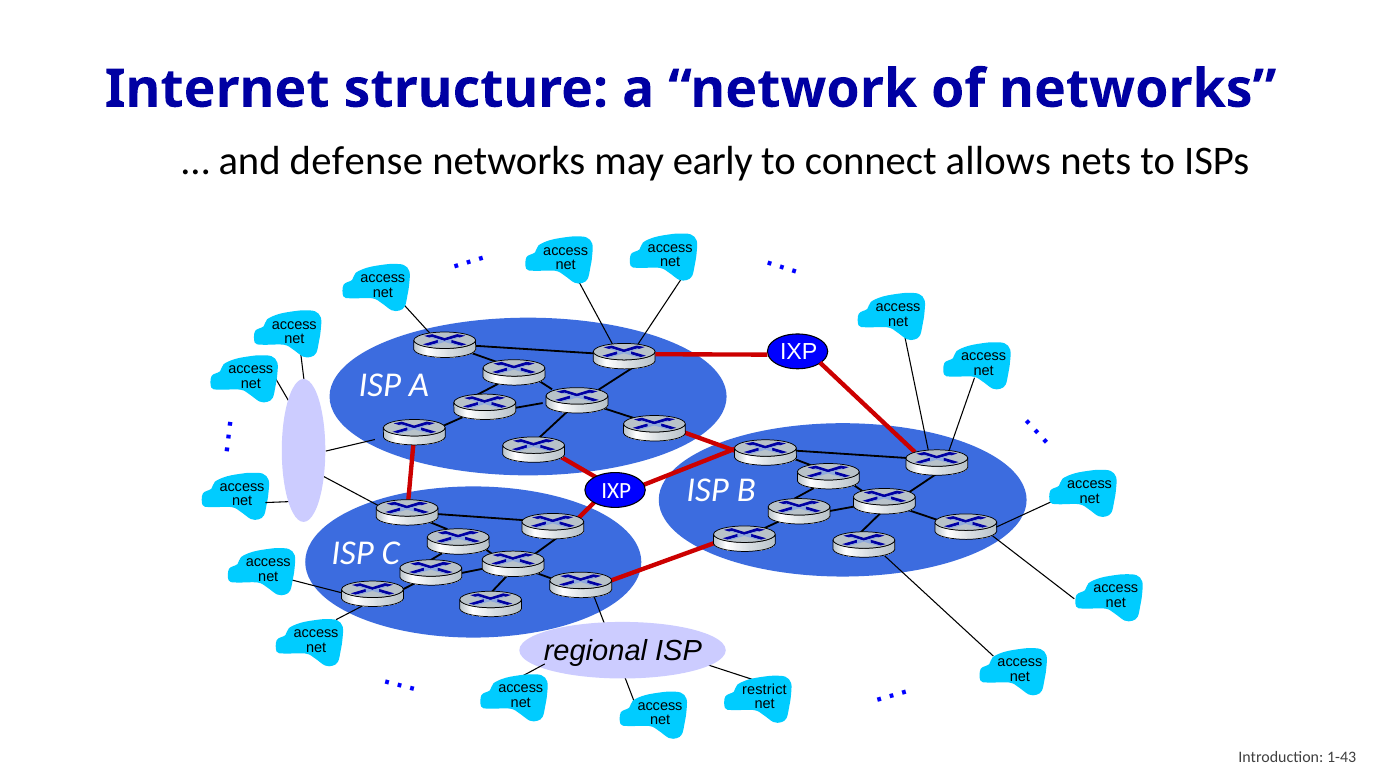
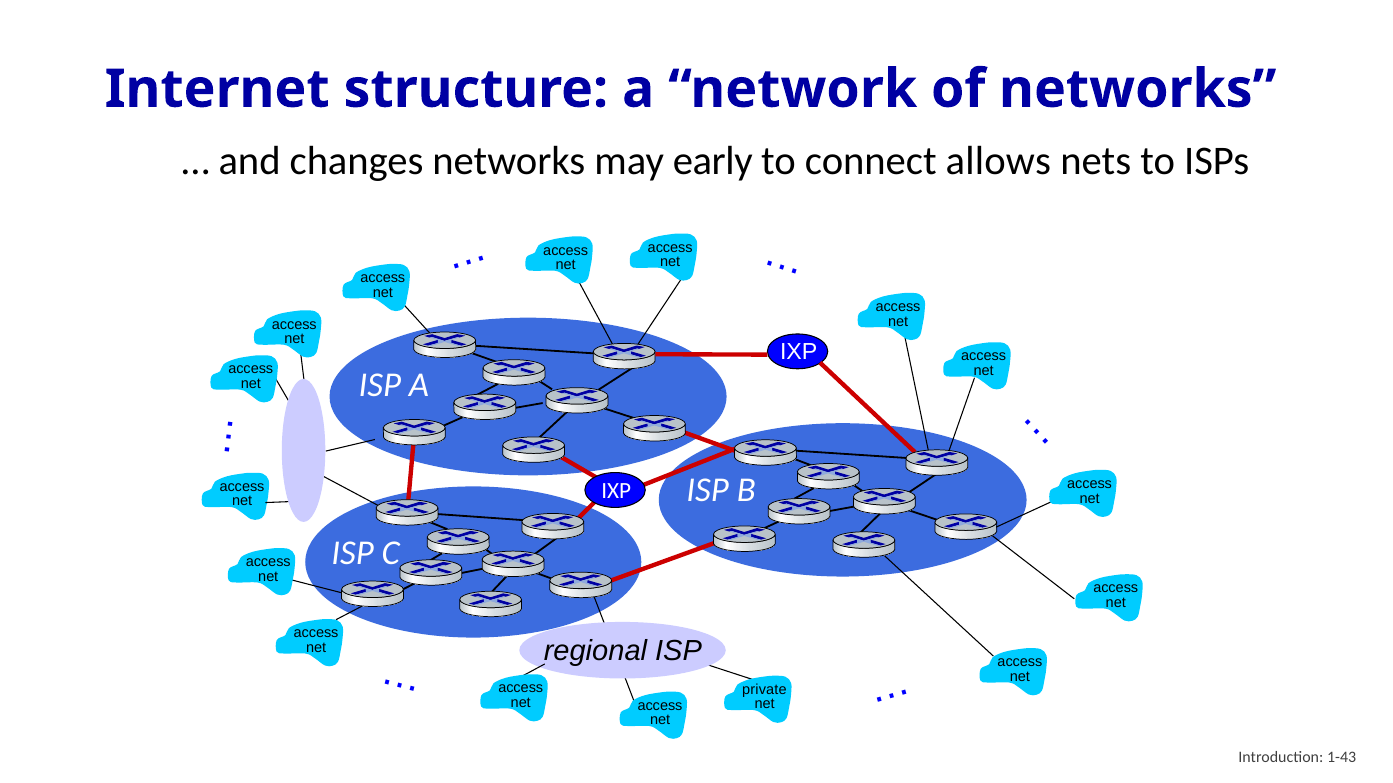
defense: defense -> changes
restrict: restrict -> private
